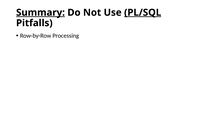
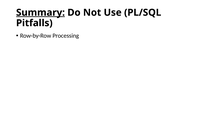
PL/SQL underline: present -> none
